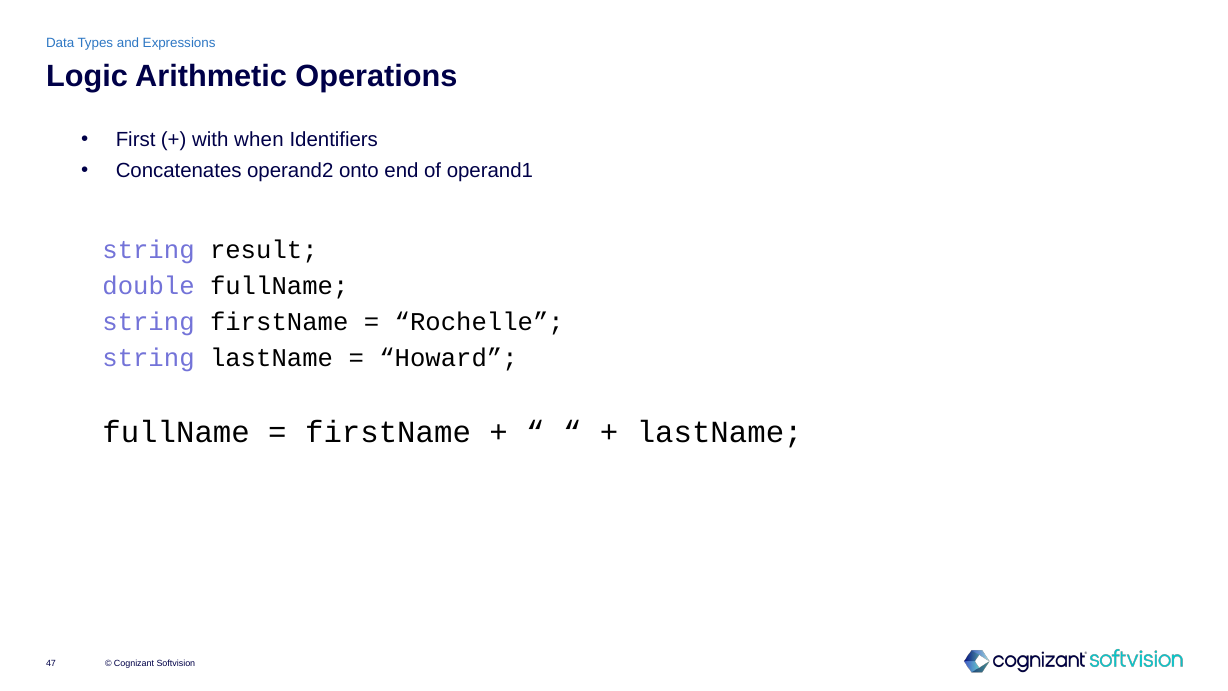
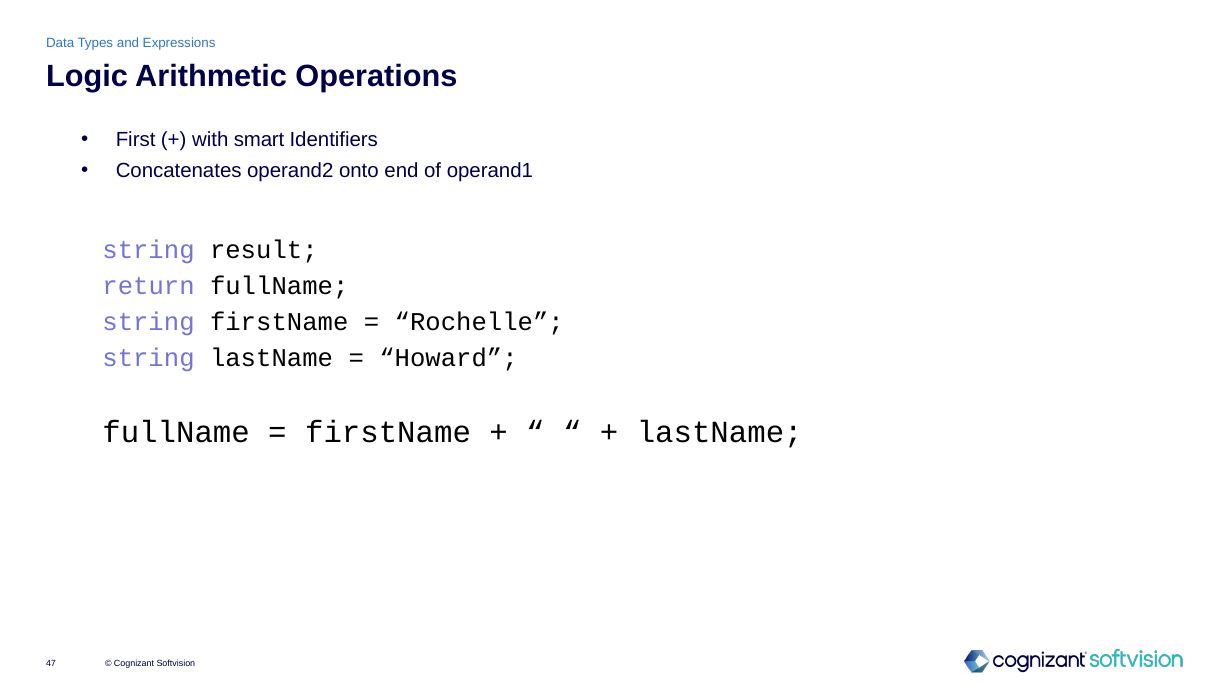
when: when -> smart
double: double -> return
